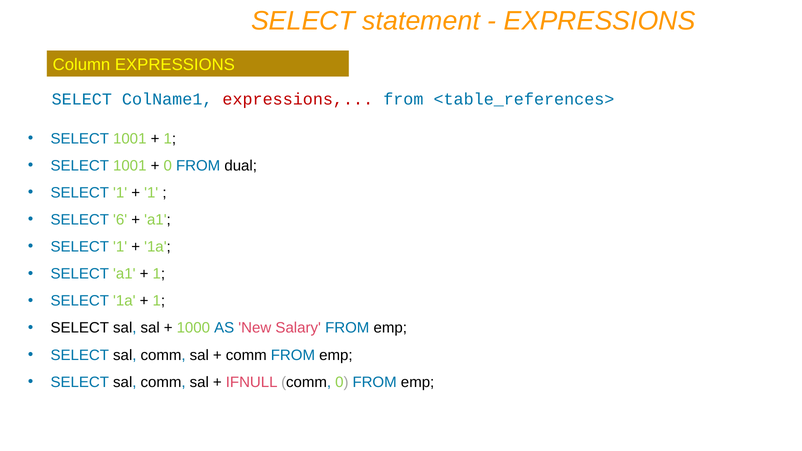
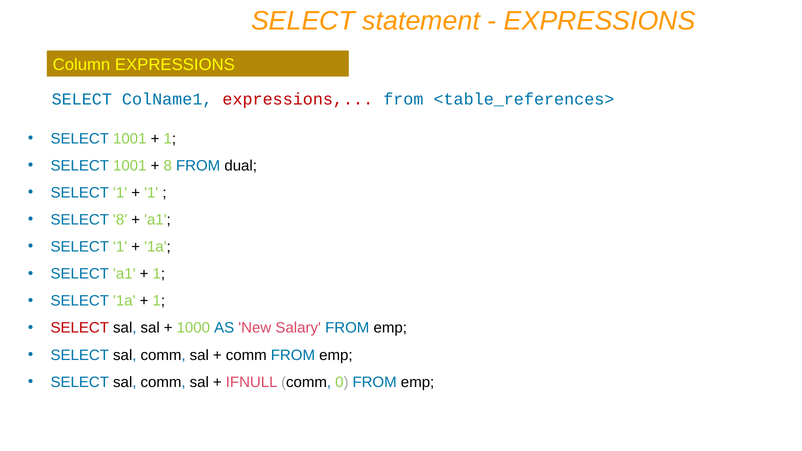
0 at (168, 166): 0 -> 8
SELECT 6: 6 -> 8
SELECT at (80, 328) colour: black -> red
